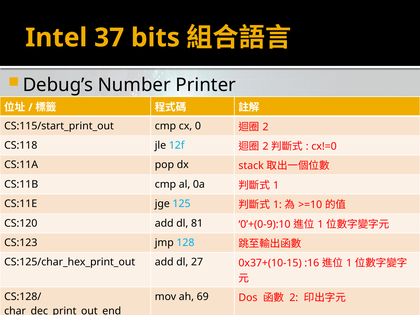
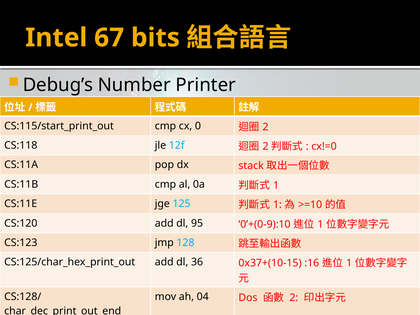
37: 37 -> 67
81: 81 -> 95
27: 27 -> 36
69: 69 -> 04
